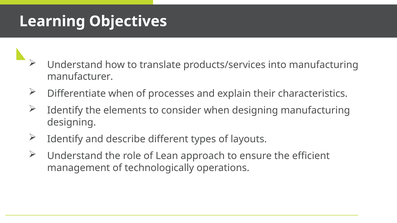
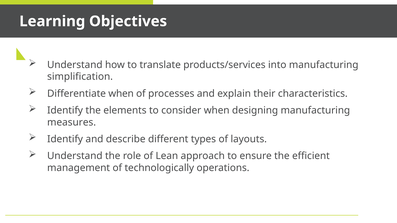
manufacturer: manufacturer -> simplification
designing at (72, 122): designing -> measures
